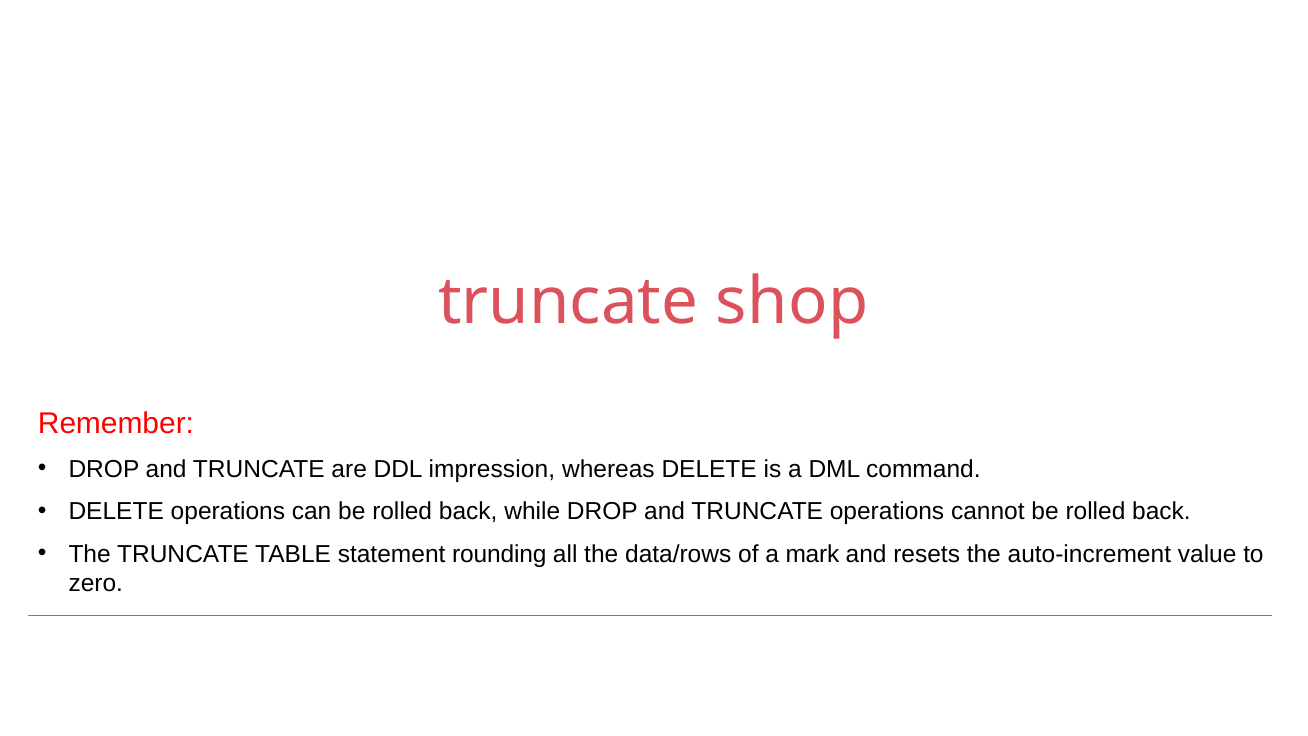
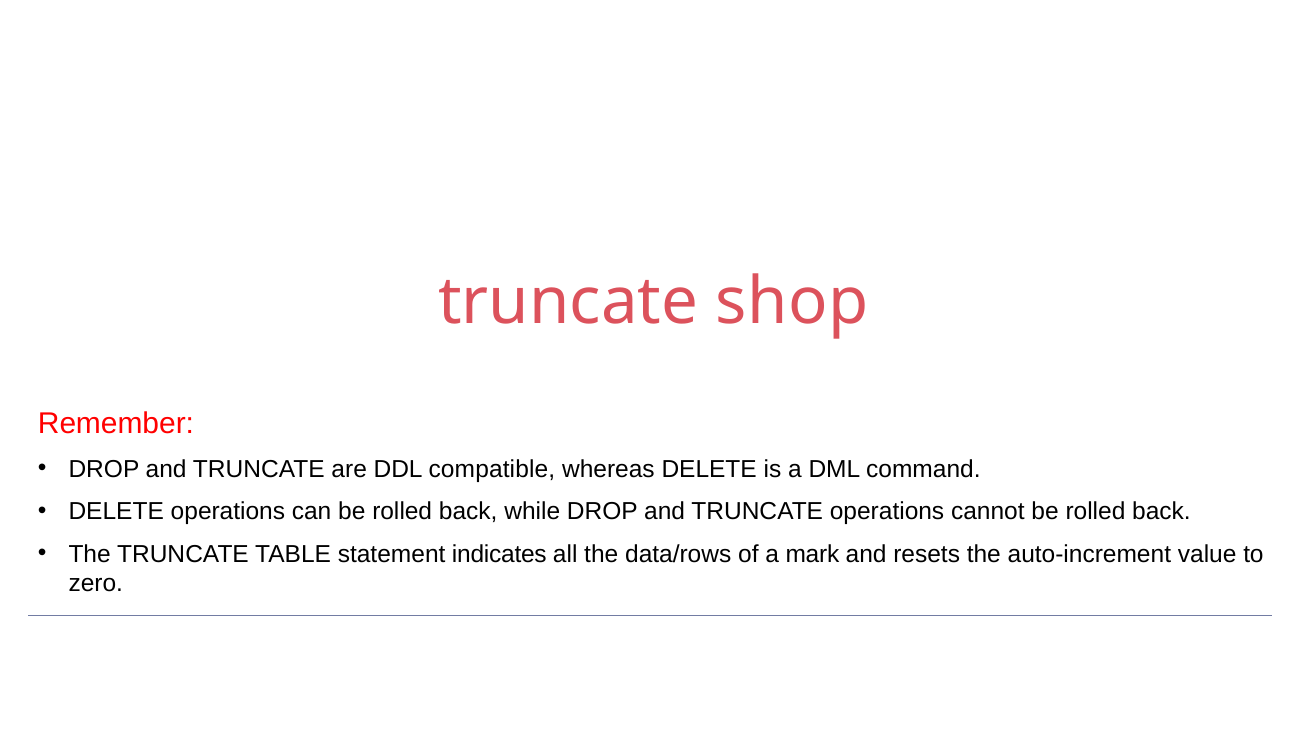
impression: impression -> compatible
rounding: rounding -> indicates
